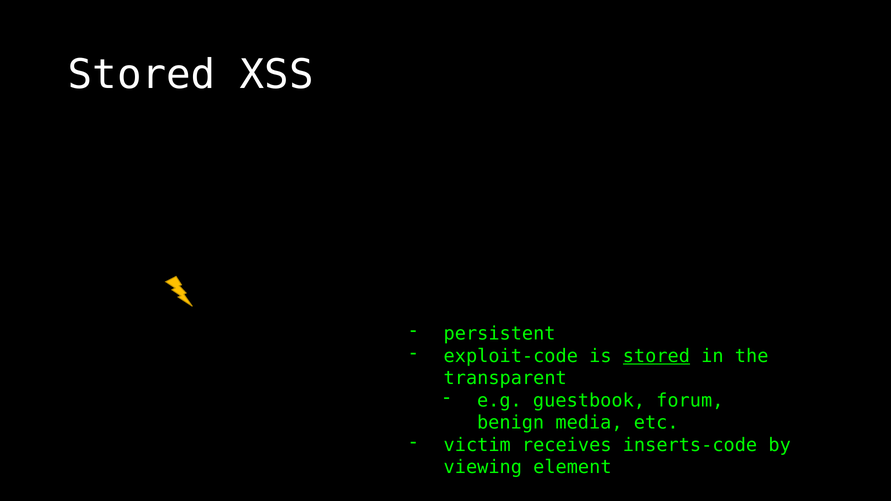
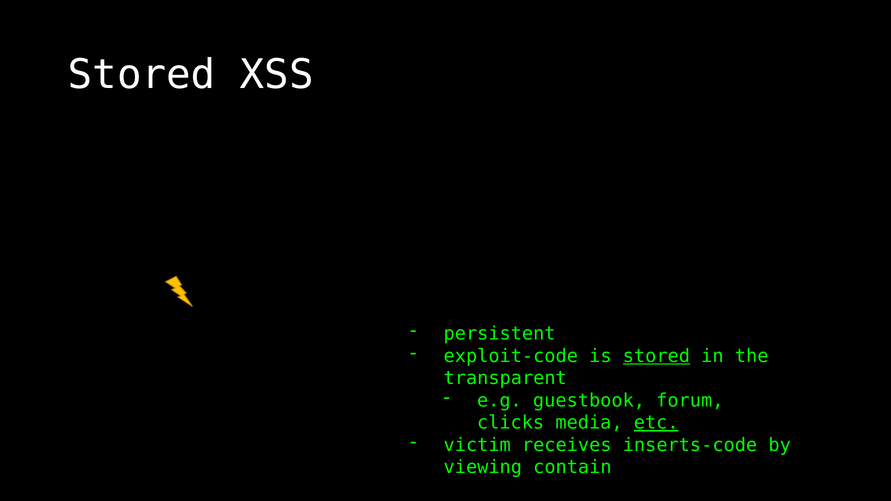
benign: benign -> clicks
etc underline: none -> present
element: element -> contain
